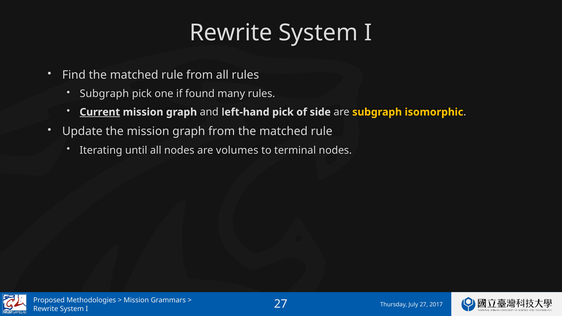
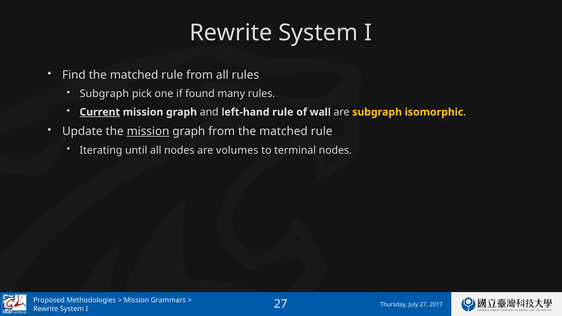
left-hand pick: pick -> rule
side: side -> wall
mission at (148, 131) underline: none -> present
